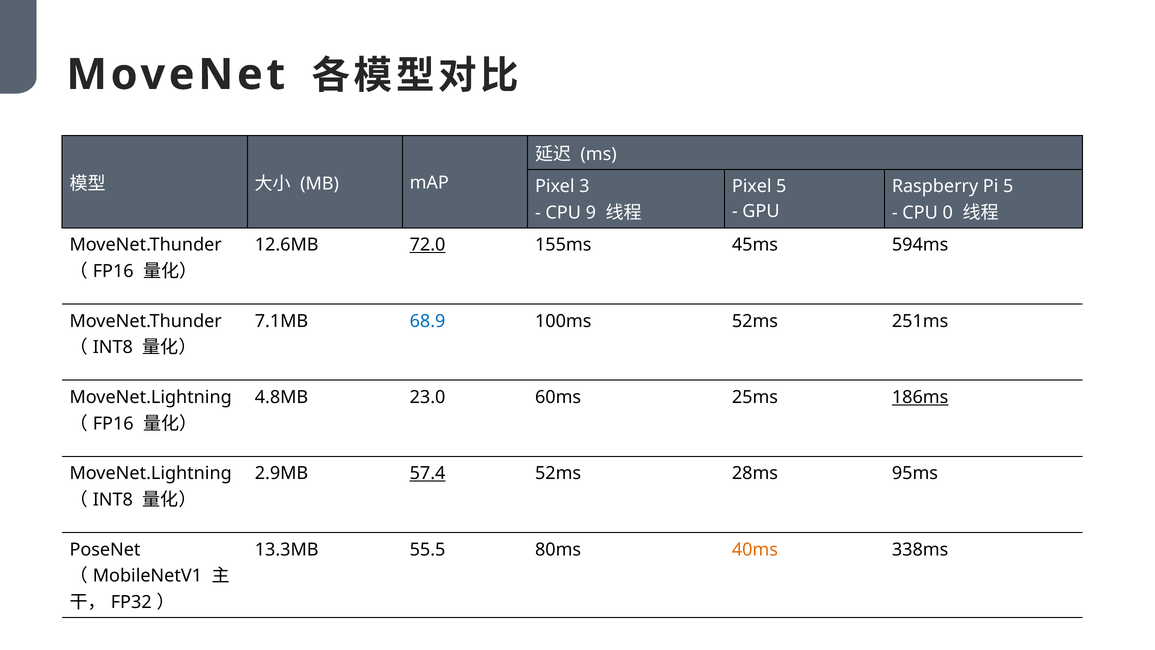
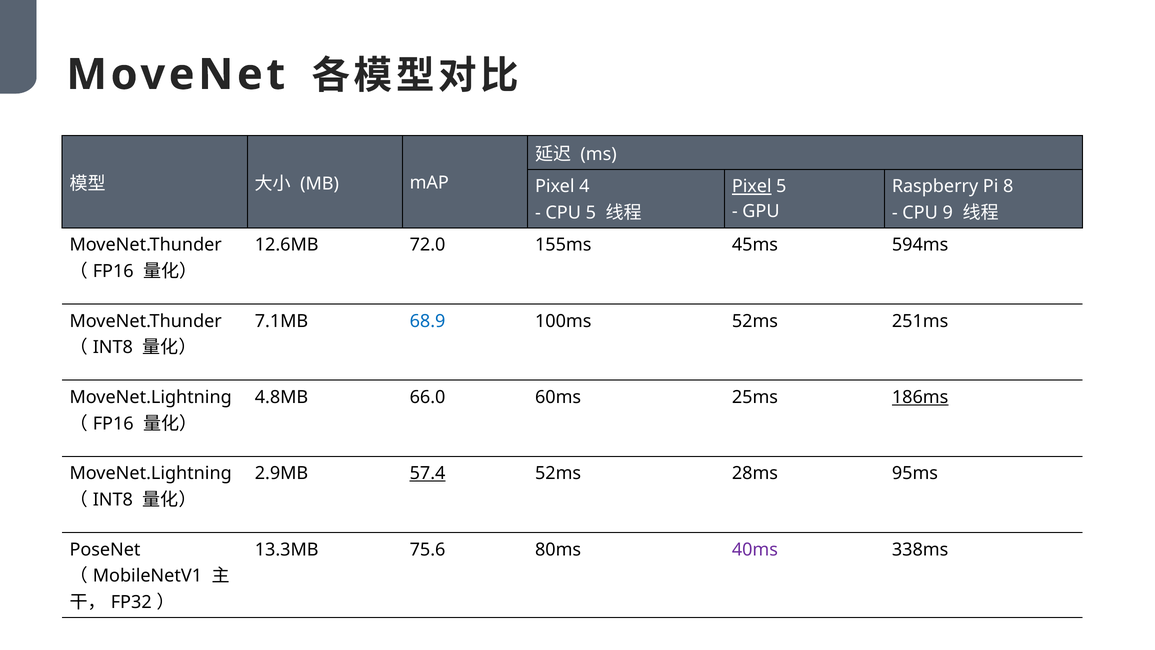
3: 3 -> 4
Pixel at (752, 186) underline: none -> present
Pi 5: 5 -> 8
CPU 9: 9 -> 5
0: 0 -> 9
72.0 underline: present -> none
23.0: 23.0 -> 66.0
55.5: 55.5 -> 75.6
40ms colour: orange -> purple
